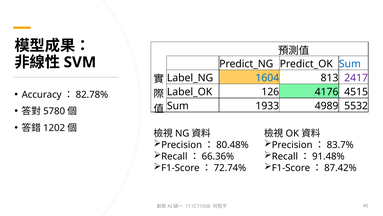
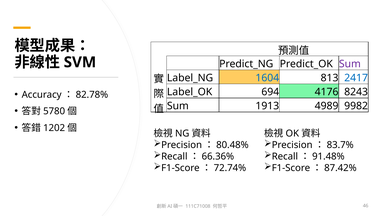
Sum at (350, 64) colour: blue -> purple
2417 colour: purple -> blue
126: 126 -> 694
4515: 4515 -> 8243
1933: 1933 -> 1913
5532: 5532 -> 9982
